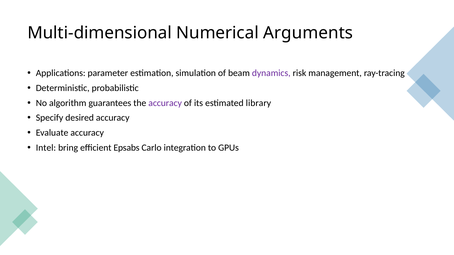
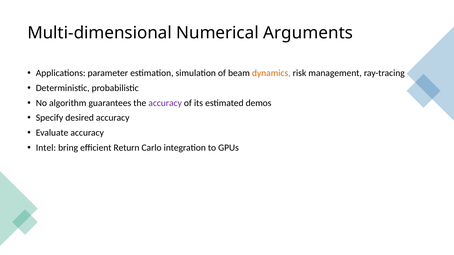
dynamics colour: purple -> orange
library: library -> demos
Epsabs: Epsabs -> Return
